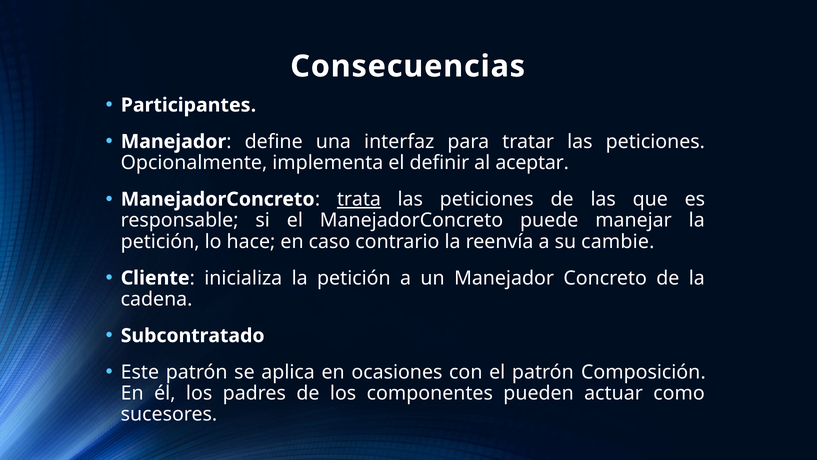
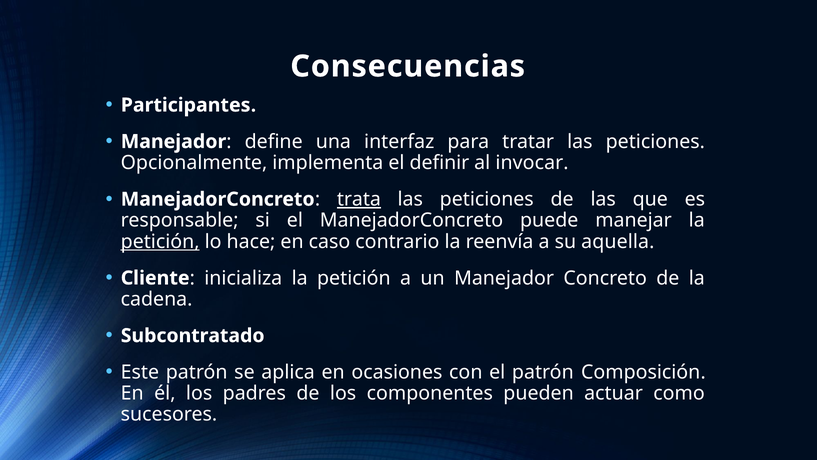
aceptar: aceptar -> invocar
petición at (160, 241) underline: none -> present
cambie: cambie -> aquella
